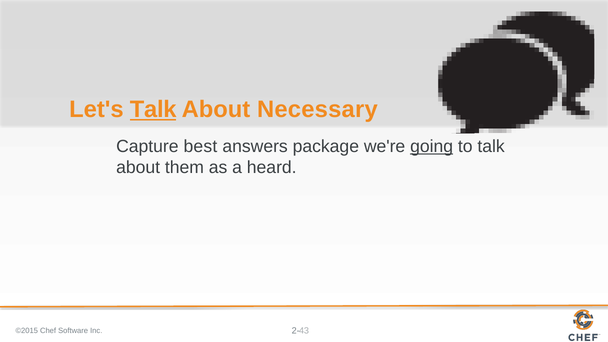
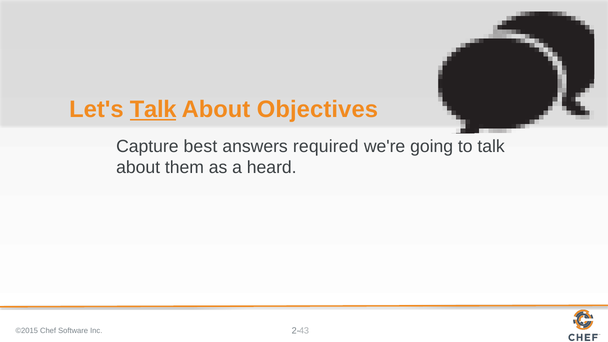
Necessary: Necessary -> Objectives
package: package -> required
going underline: present -> none
